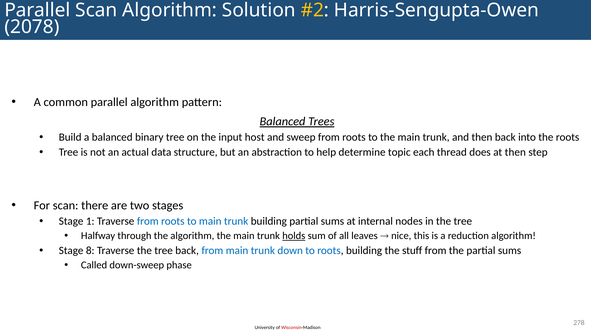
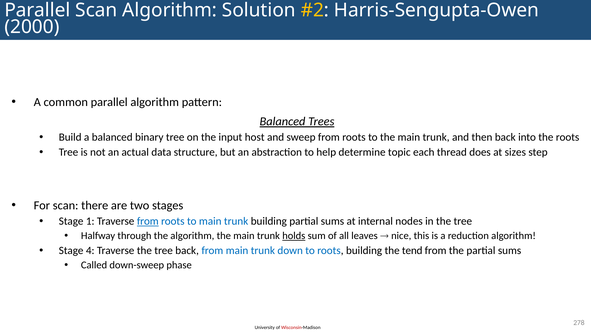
2078: 2078 -> 2000
at then: then -> sizes
from at (148, 221) underline: none -> present
8: 8 -> 4
stuff: stuff -> tend
